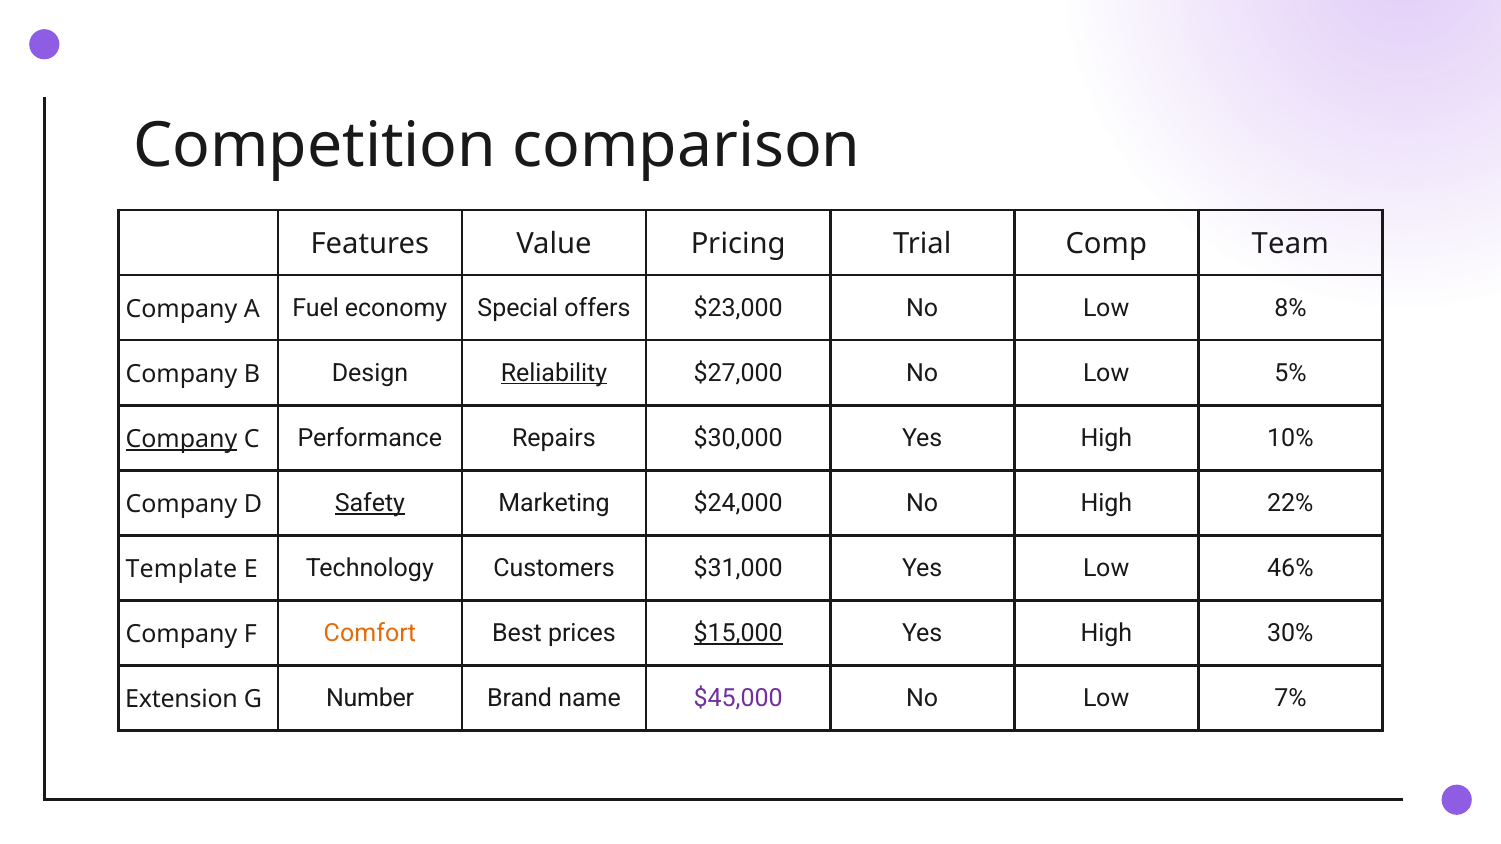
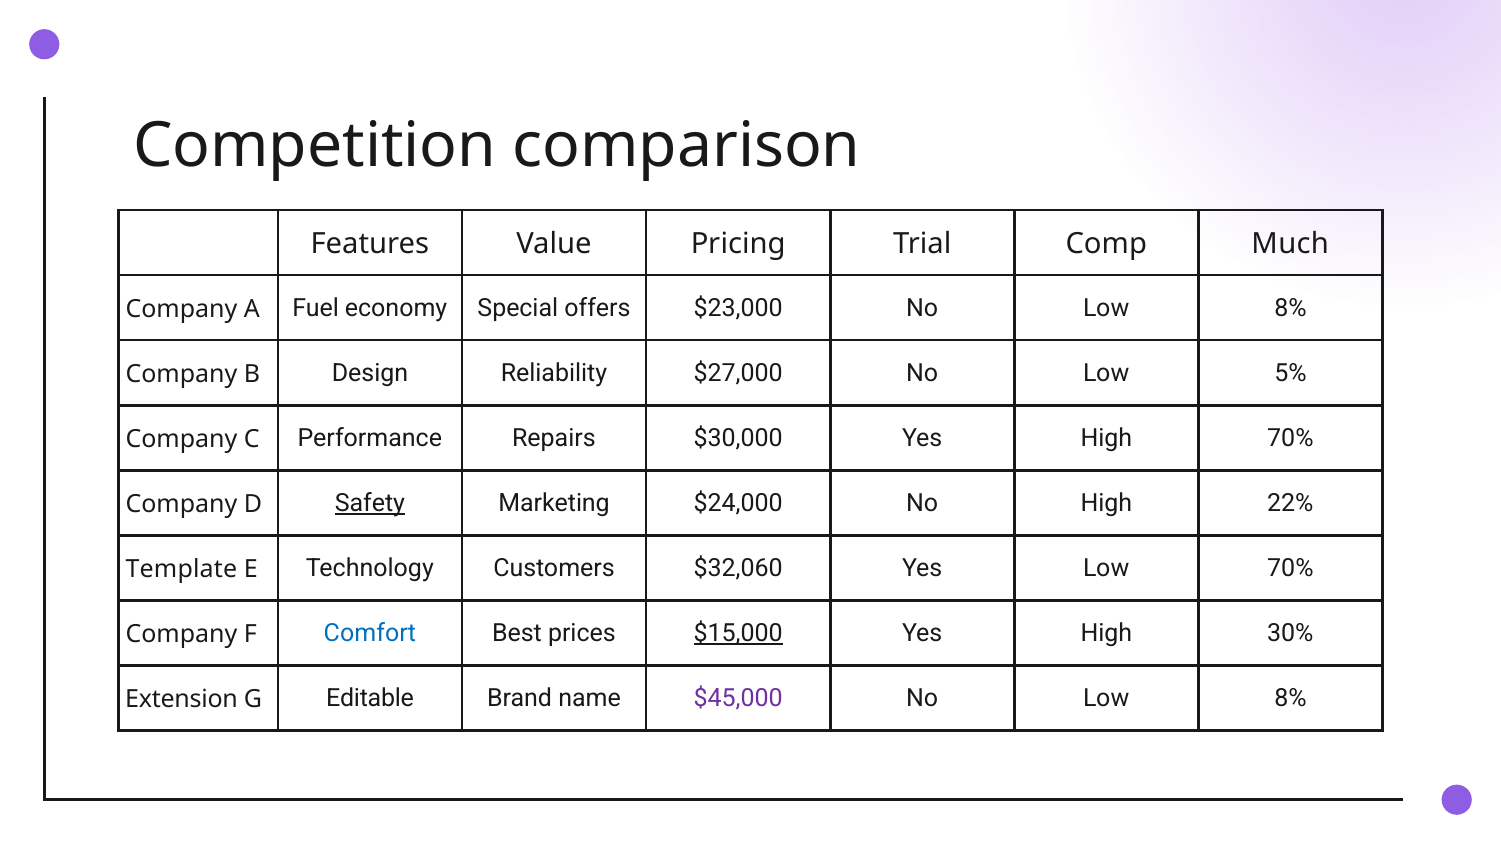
Team: Team -> Much
Reliability underline: present -> none
Company at (181, 439) underline: present -> none
High 10%: 10% -> 70%
$31,000: $31,000 -> $32,060
Low 46%: 46% -> 70%
Comfort colour: orange -> blue
Number: Number -> Editable
7% at (1290, 698): 7% -> 8%
